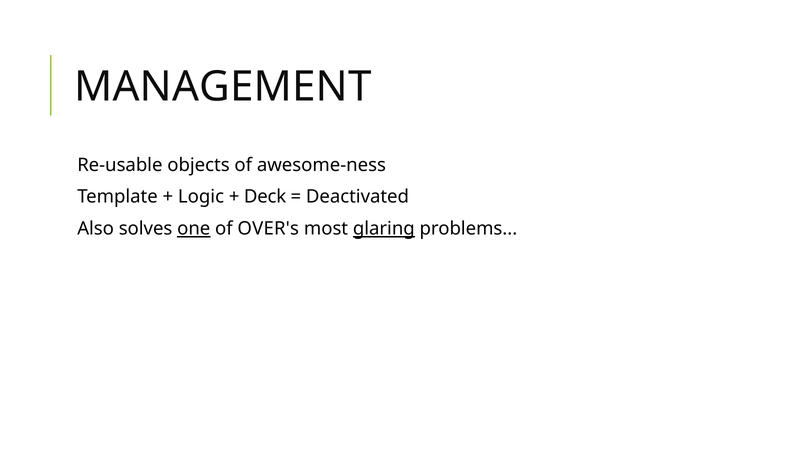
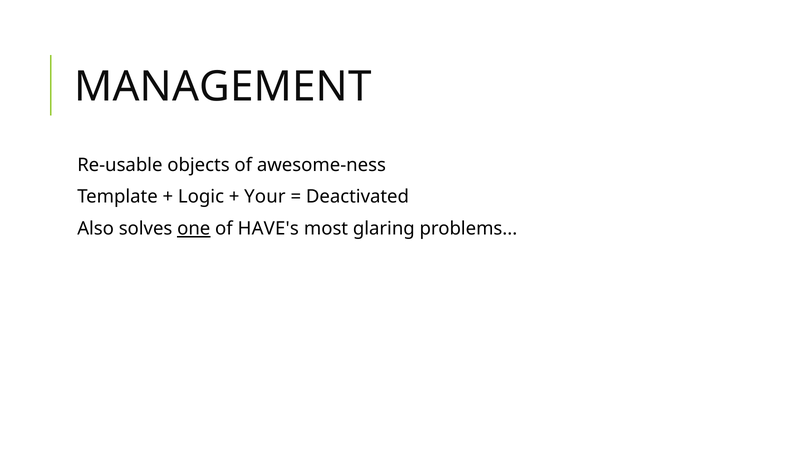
Deck: Deck -> Your
OVER's: OVER's -> HAVE's
glaring underline: present -> none
